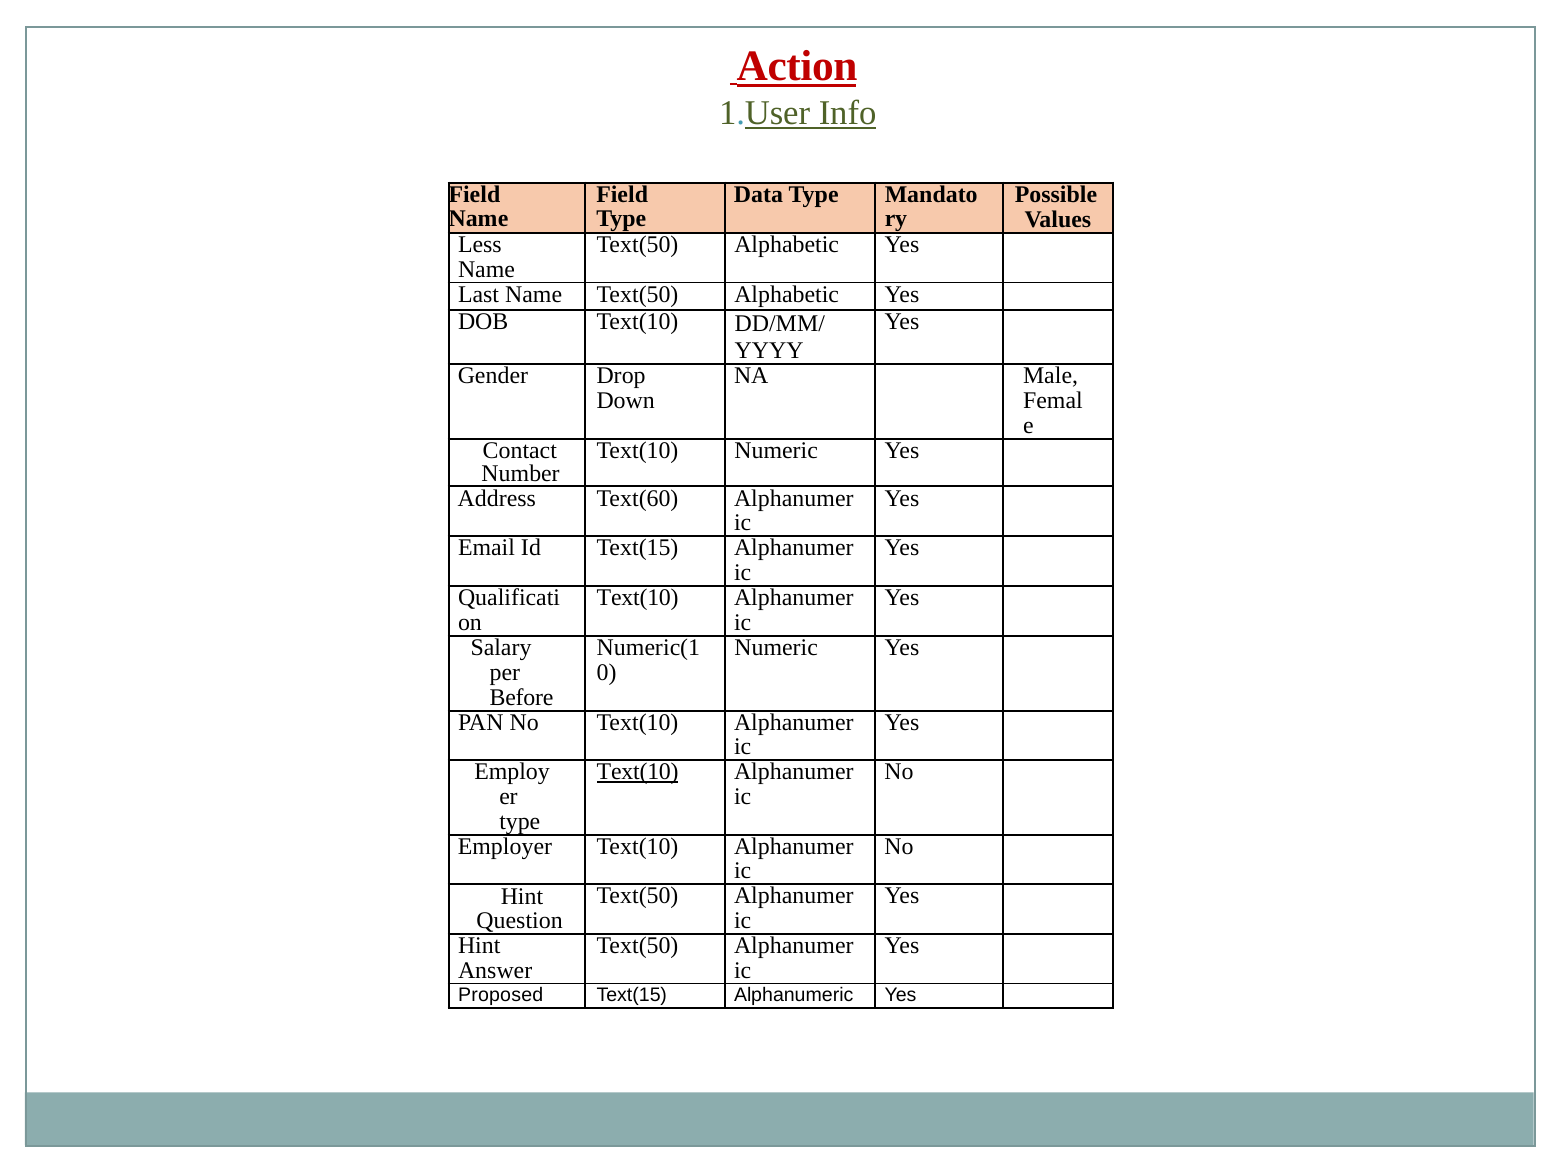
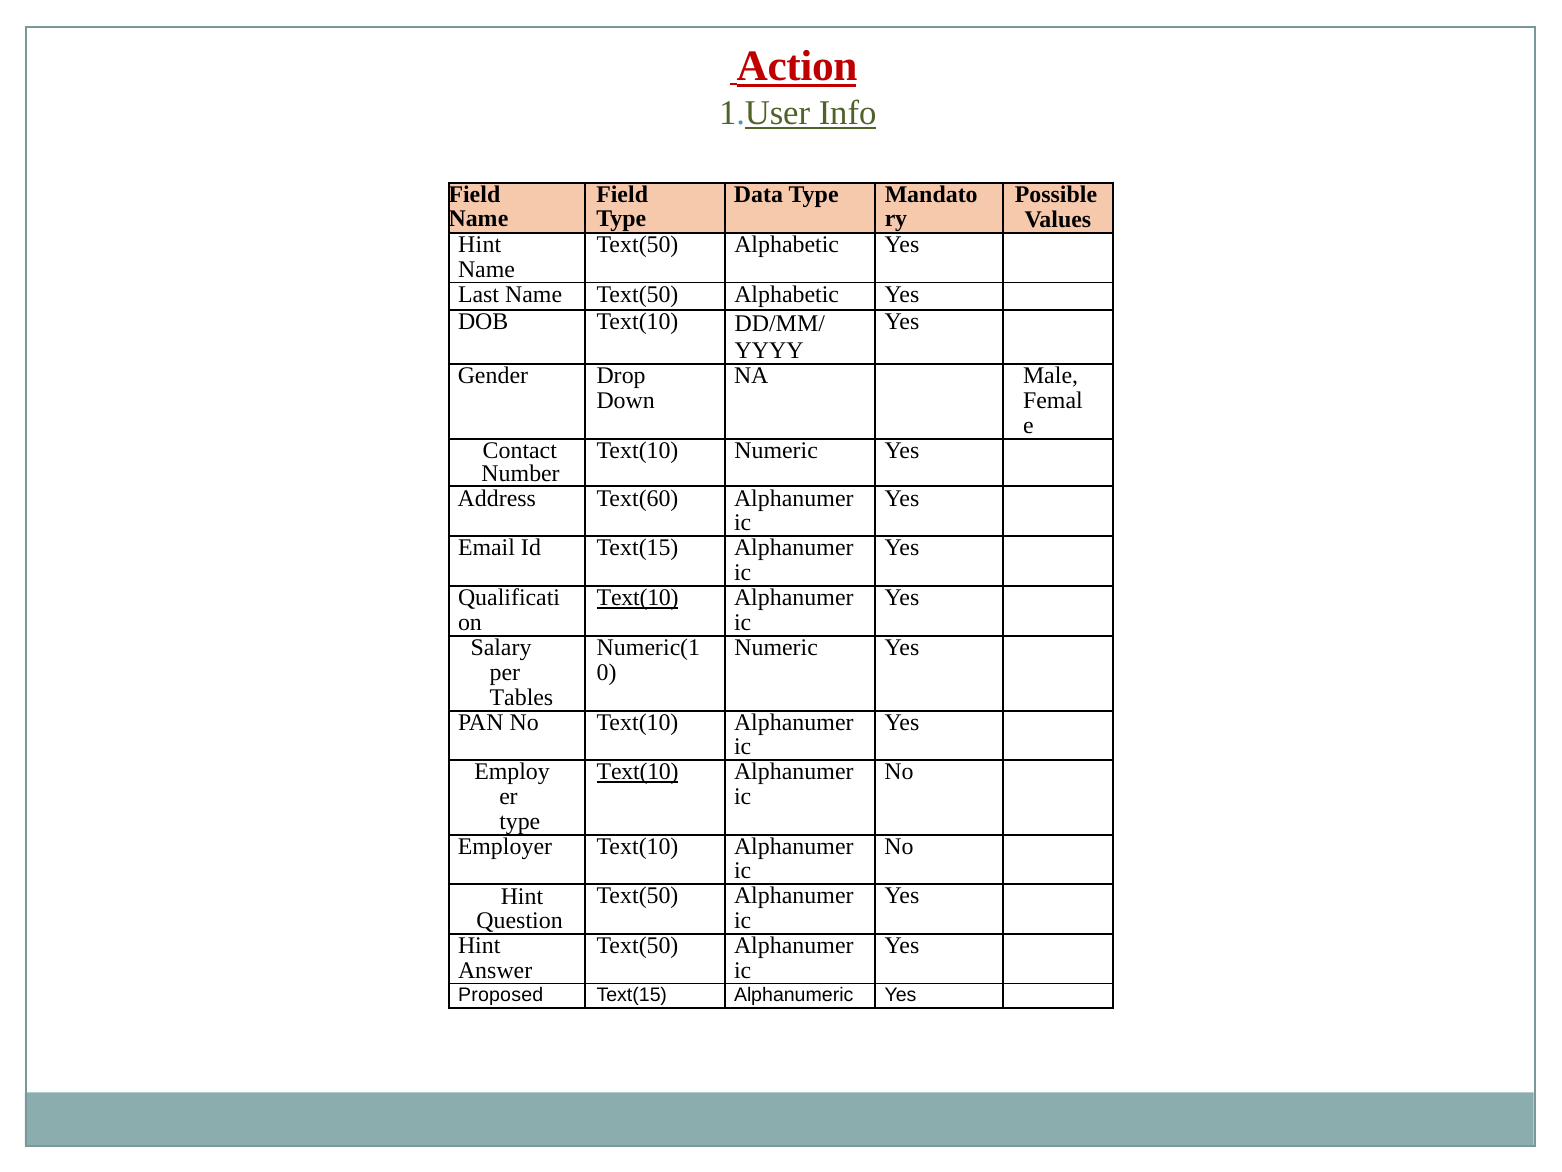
Less at (480, 244): Less -> Hint
Text(10 at (638, 597) underline: none -> present
Before: Before -> Tables
